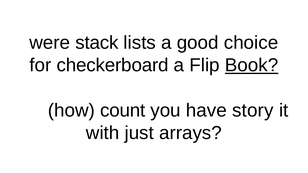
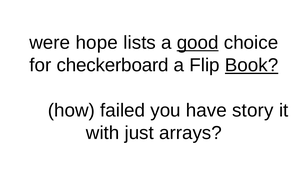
stack: stack -> hope
good underline: none -> present
count: count -> failed
